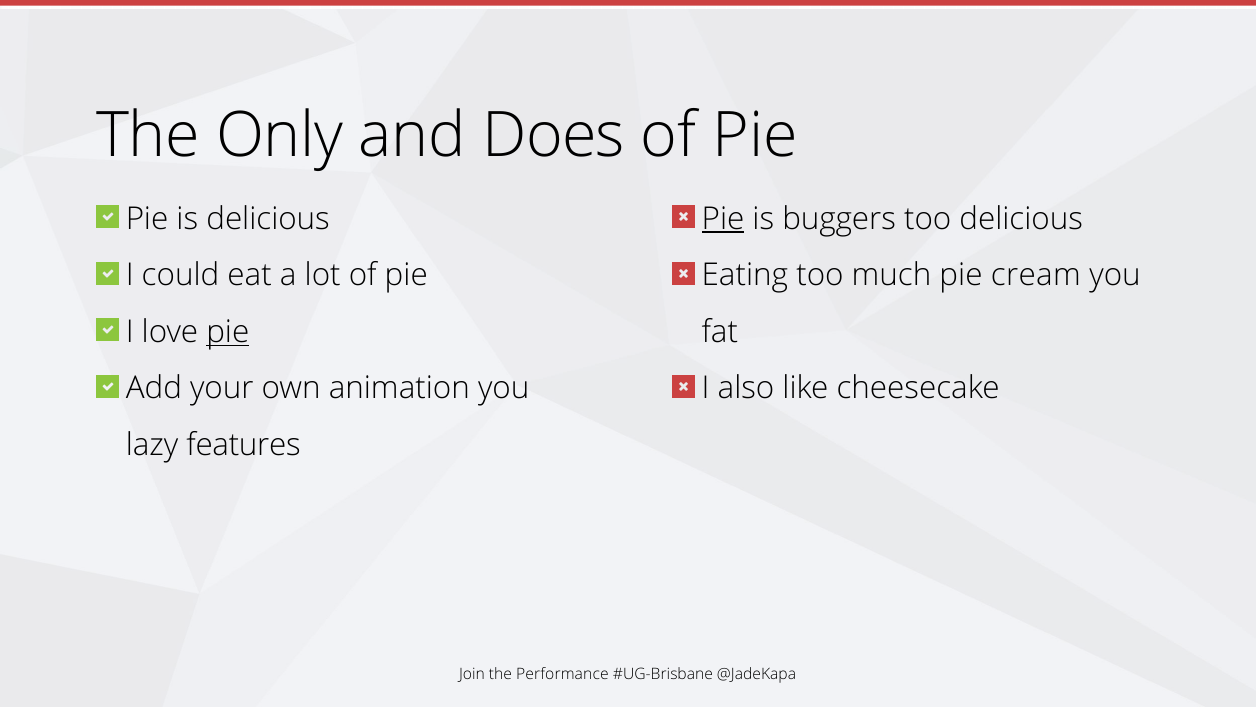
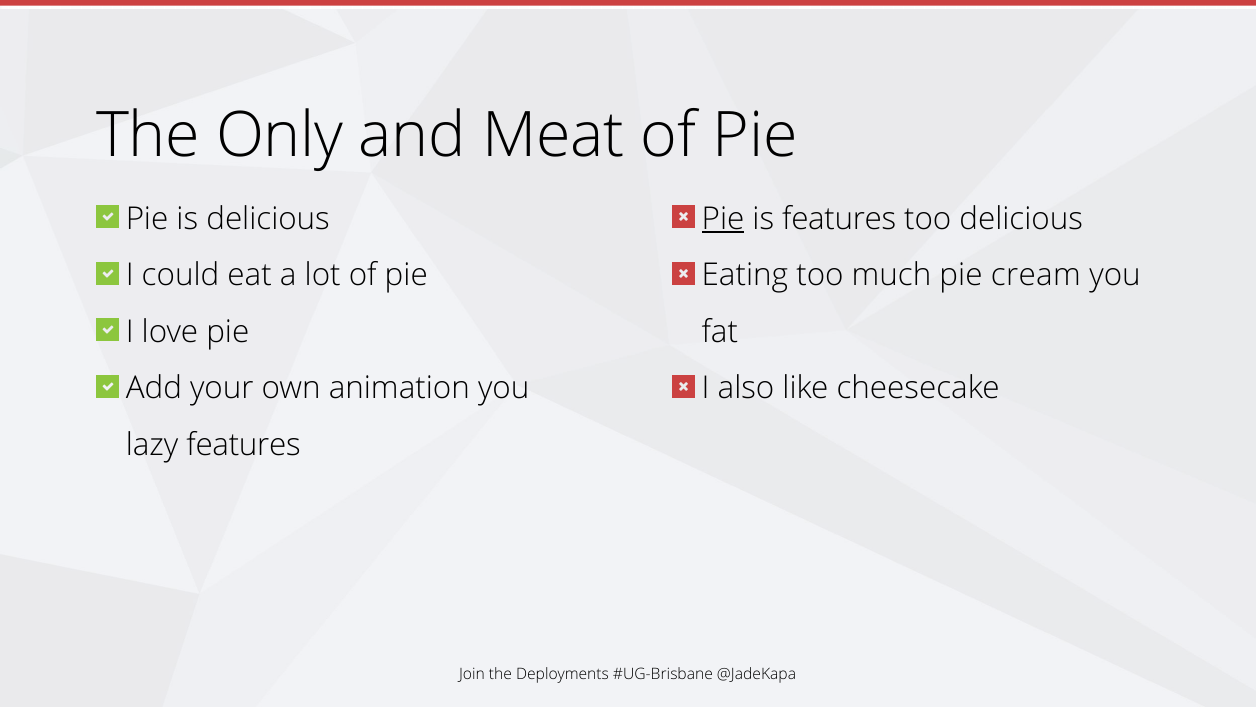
Does: Does -> Meat
is buggers: buggers -> features
pie at (228, 332) underline: present -> none
Performance: Performance -> Deployments
